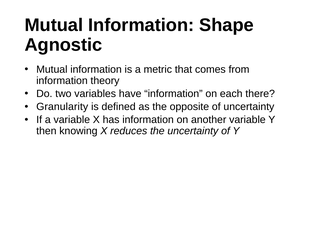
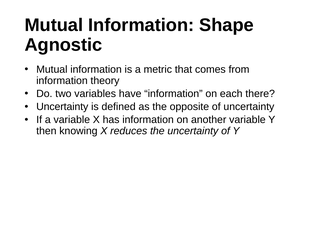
Granularity at (62, 107): Granularity -> Uncertainty
